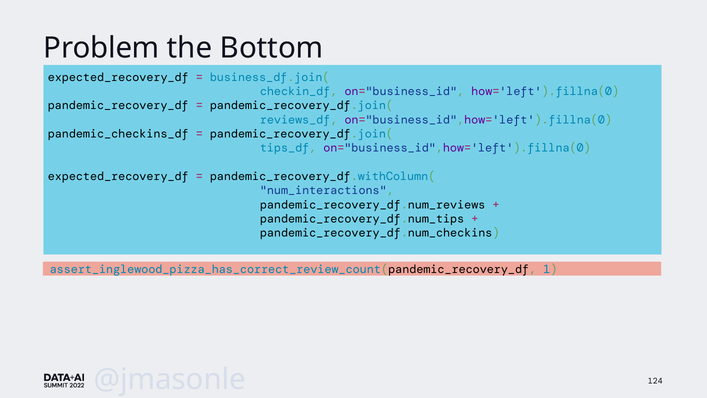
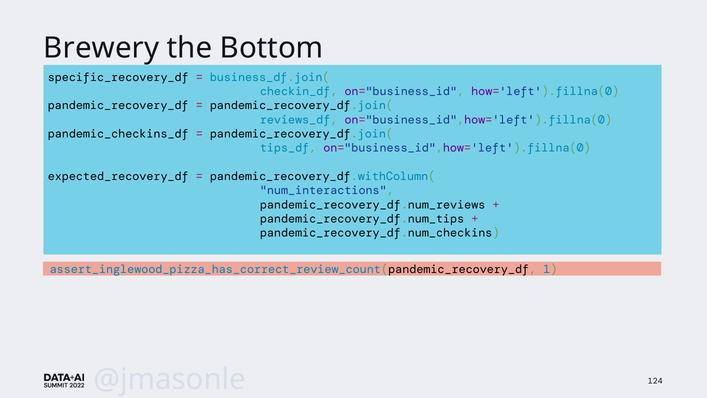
Problem: Problem -> Brewery
expected_recovery_df at (118, 77): expected_recovery_df -> specific_recovery_df
